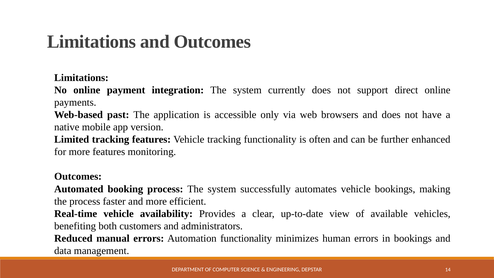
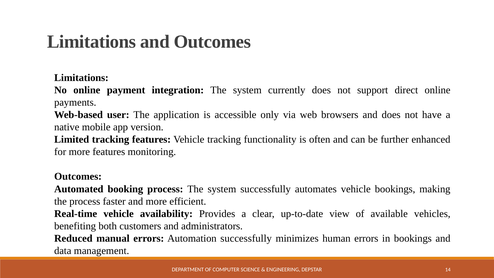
past: past -> user
Automation functionality: functionality -> successfully
